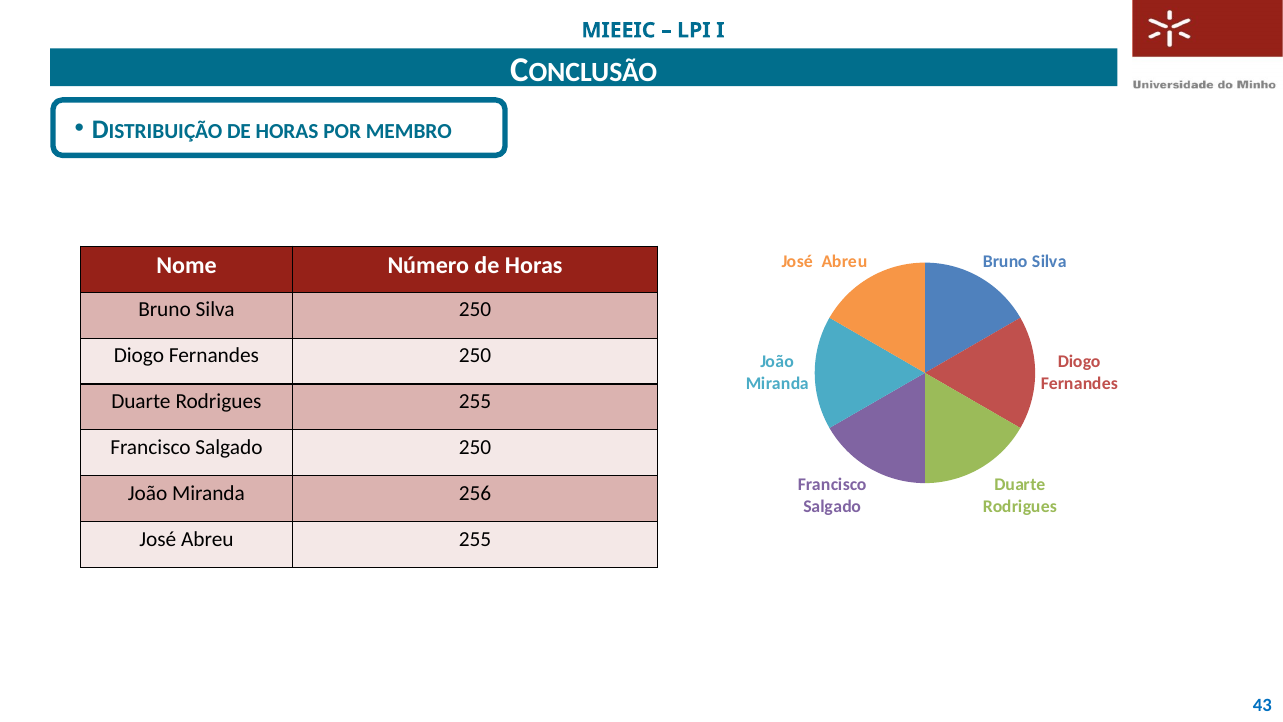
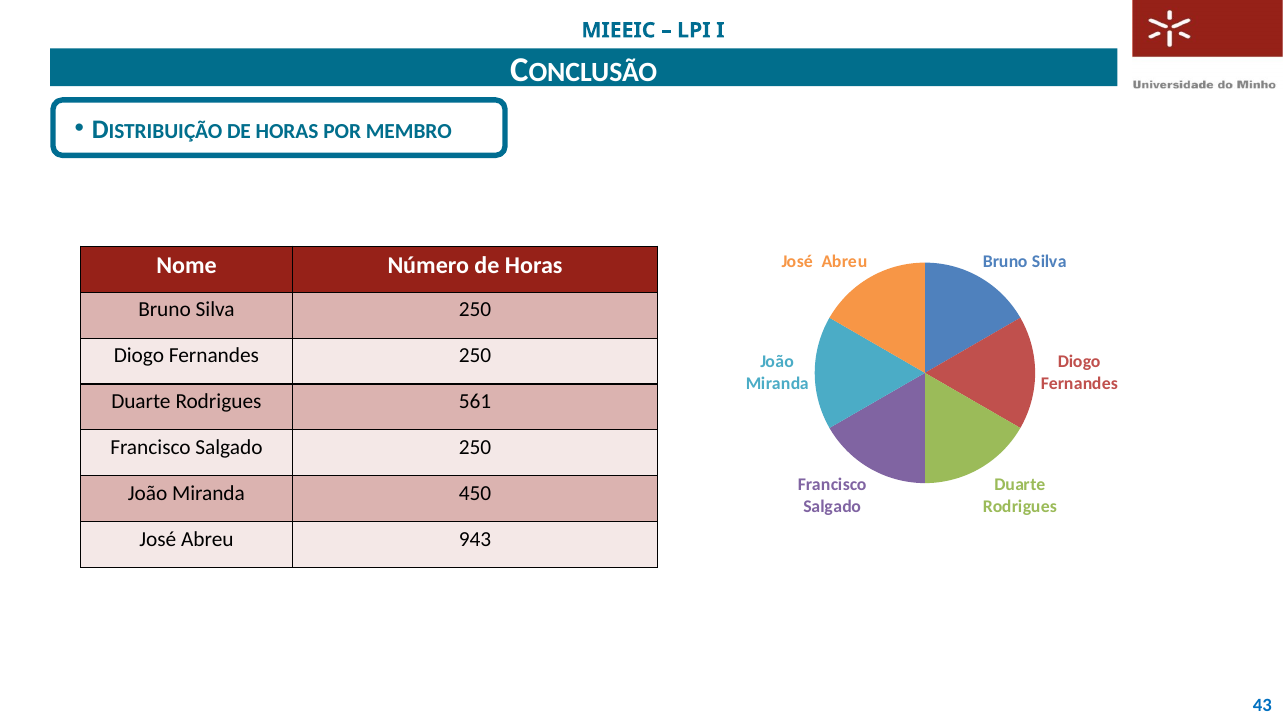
Rodrigues 255: 255 -> 561
256: 256 -> 450
Abreu 255: 255 -> 943
